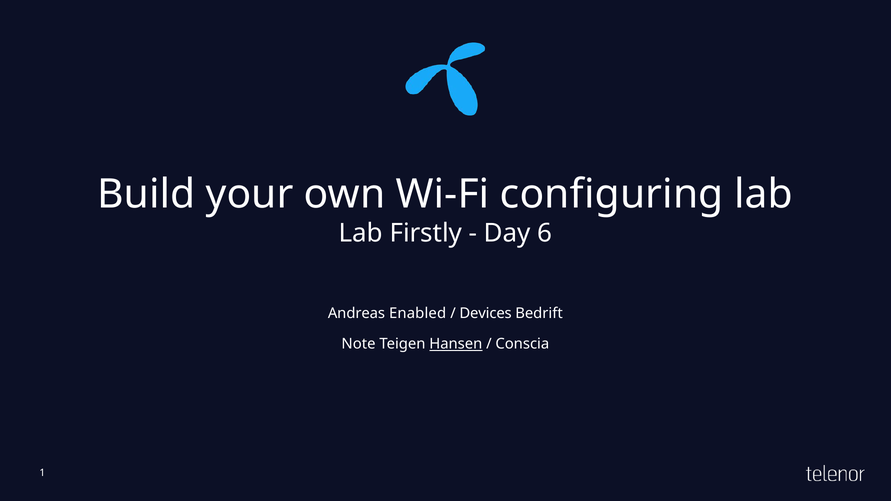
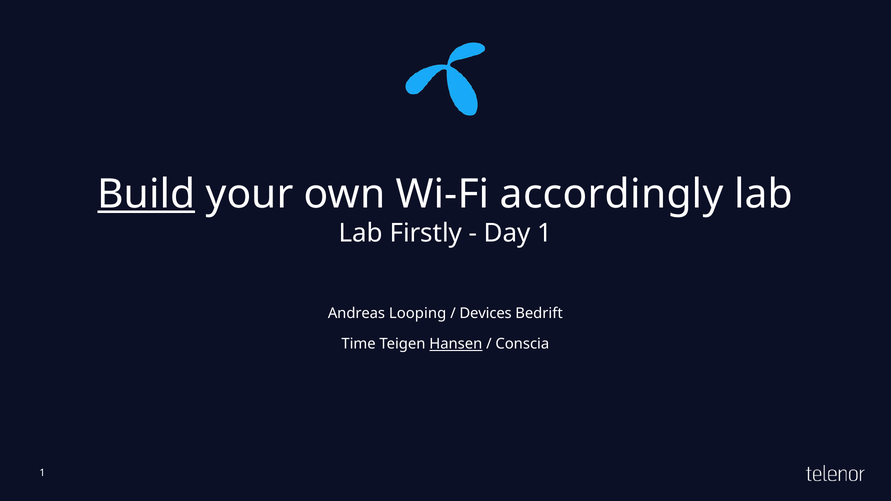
Build underline: none -> present
configuring: configuring -> accordingly
Day 6: 6 -> 1
Enabled: Enabled -> Looping
Note: Note -> Time
